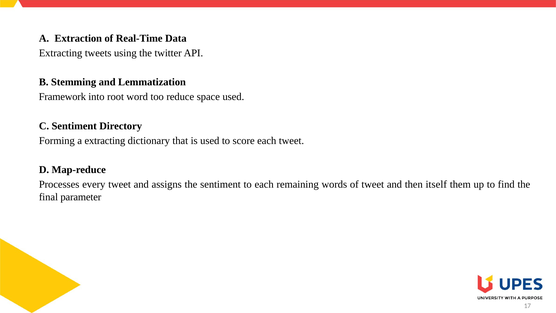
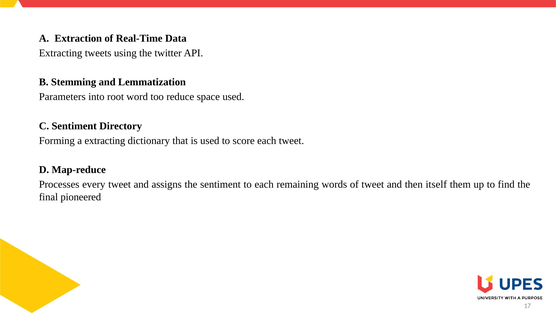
Framework: Framework -> Parameters
parameter: parameter -> pioneered
